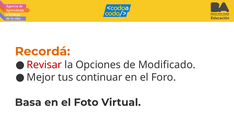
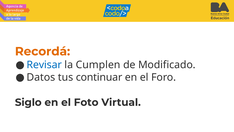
Revisar colour: red -> blue
Opciones: Opciones -> Cumplen
Mejor: Mejor -> Datos
Basa: Basa -> Siglo
